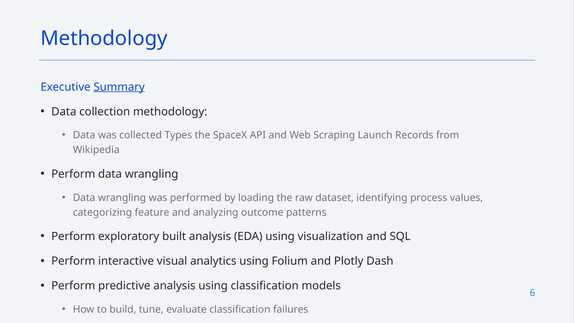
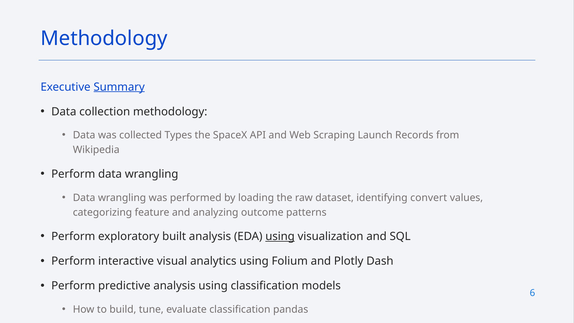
process: process -> convert
using at (280, 236) underline: none -> present
failures: failures -> pandas
